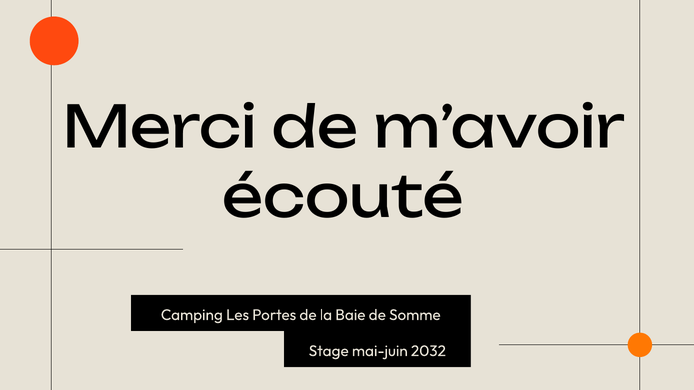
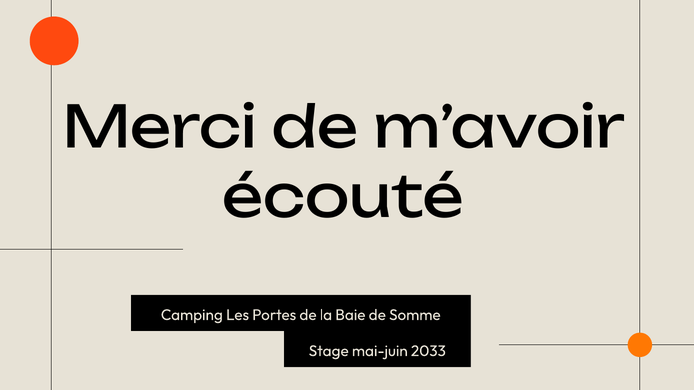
2032: 2032 -> 2033
